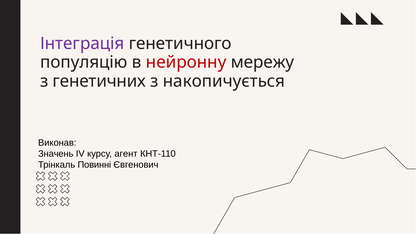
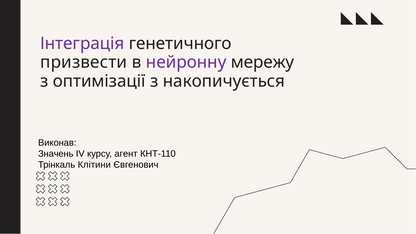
популяцію: популяцію -> призвести
нейронну colour: red -> purple
генетичних: генетичних -> оптимізації
Повинні: Повинні -> Клітини
